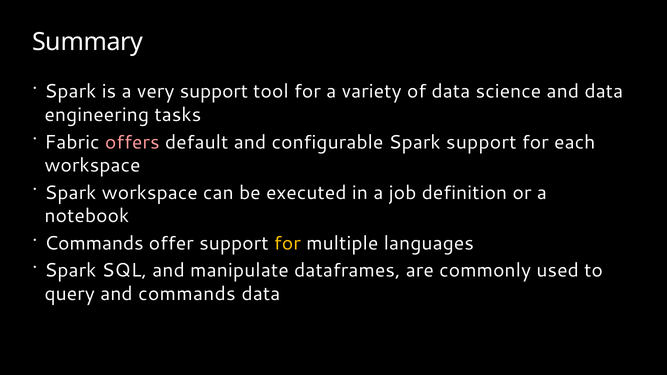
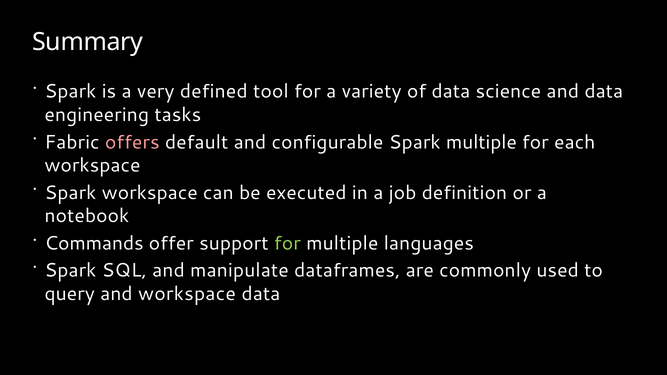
very support: support -> defined
Spark support: support -> multiple
for at (287, 243) colour: yellow -> light green
and commands: commands -> workspace
